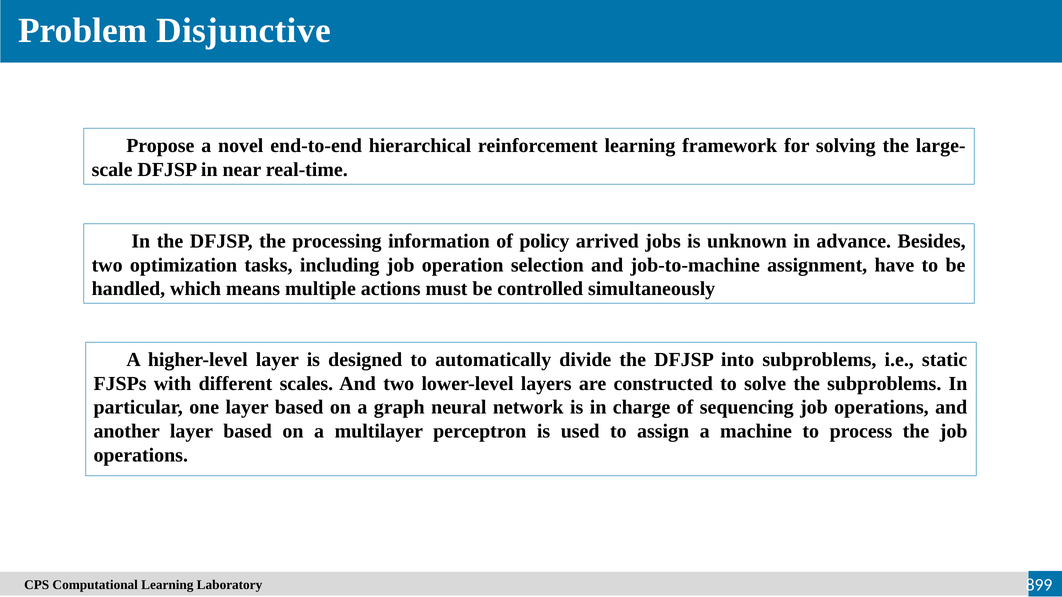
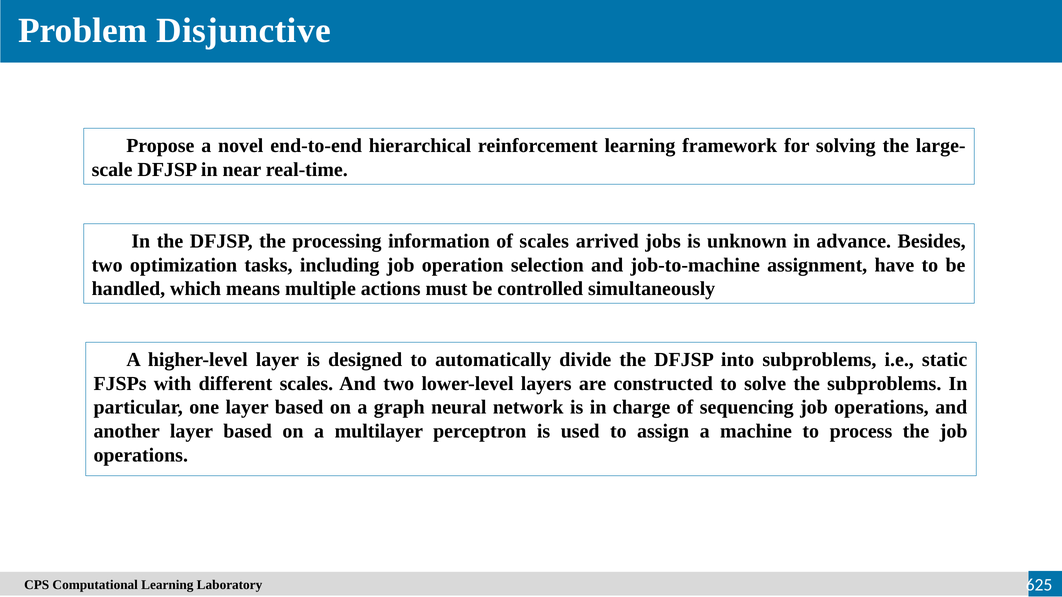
of policy: policy -> scales
899: 899 -> 625
